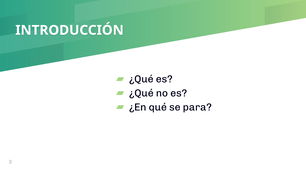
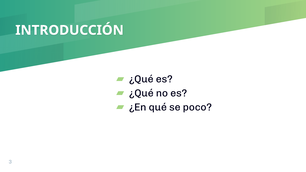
para: para -> poco
